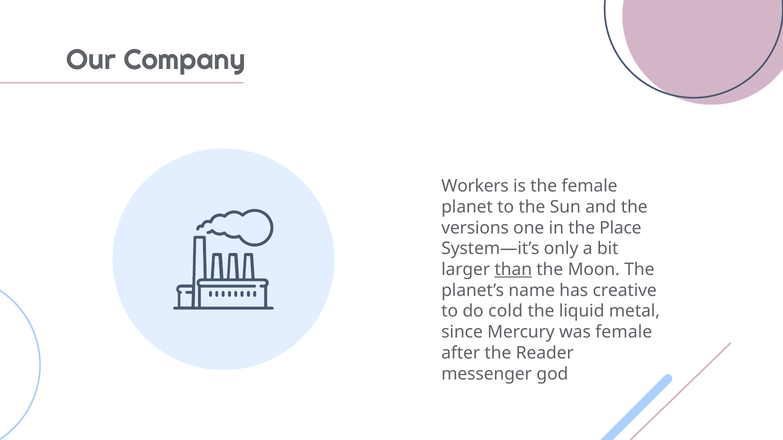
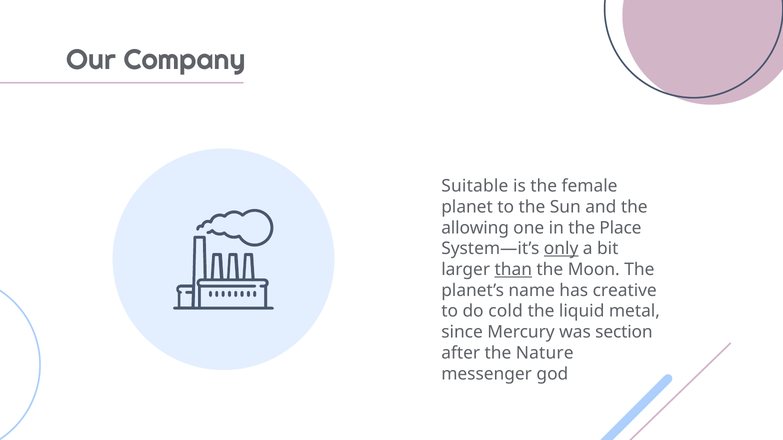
Workers: Workers -> Suitable
versions: versions -> allowing
only underline: none -> present
was female: female -> section
Reader: Reader -> Nature
